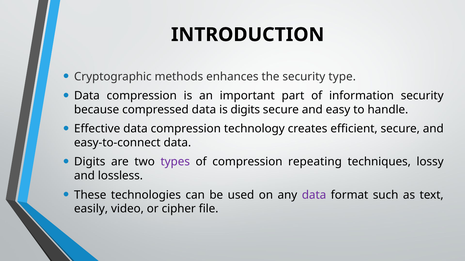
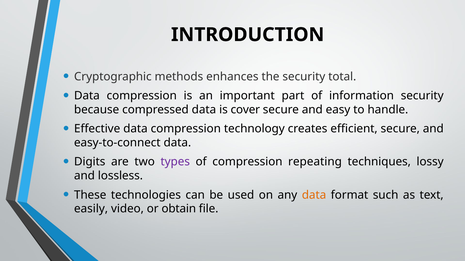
type: type -> total
is digits: digits -> cover
data at (314, 195) colour: purple -> orange
cipher: cipher -> obtain
